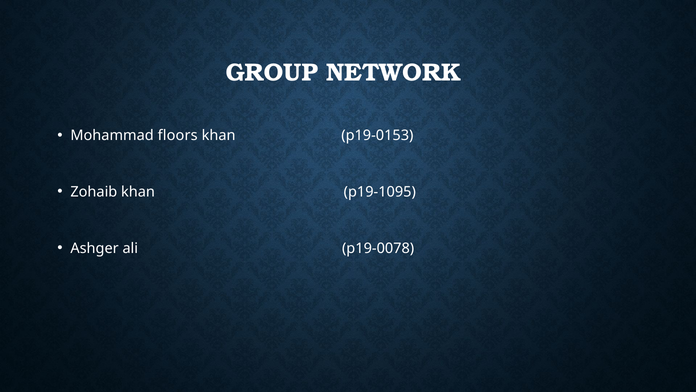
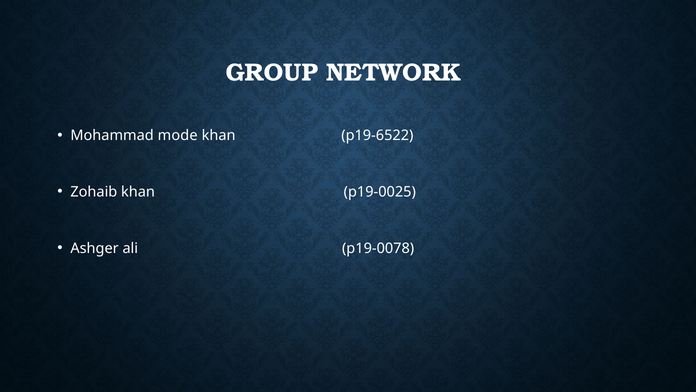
floors: floors -> mode
p19-0153: p19-0153 -> p19-6522
p19-1095: p19-1095 -> p19-0025
